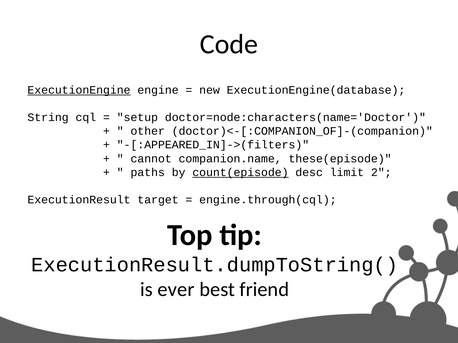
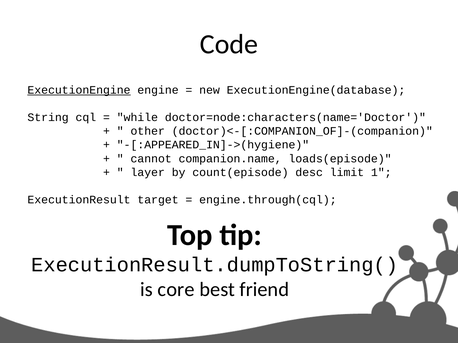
setup: setup -> while
-[:APPEARED_IN]->(filters: -[:APPEARED_IN]->(filters -> -[:APPEARED_IN]->(hygiene
these(episode: these(episode -> loads(episode
paths: paths -> layer
count(episode underline: present -> none
2: 2 -> 1
ever: ever -> core
